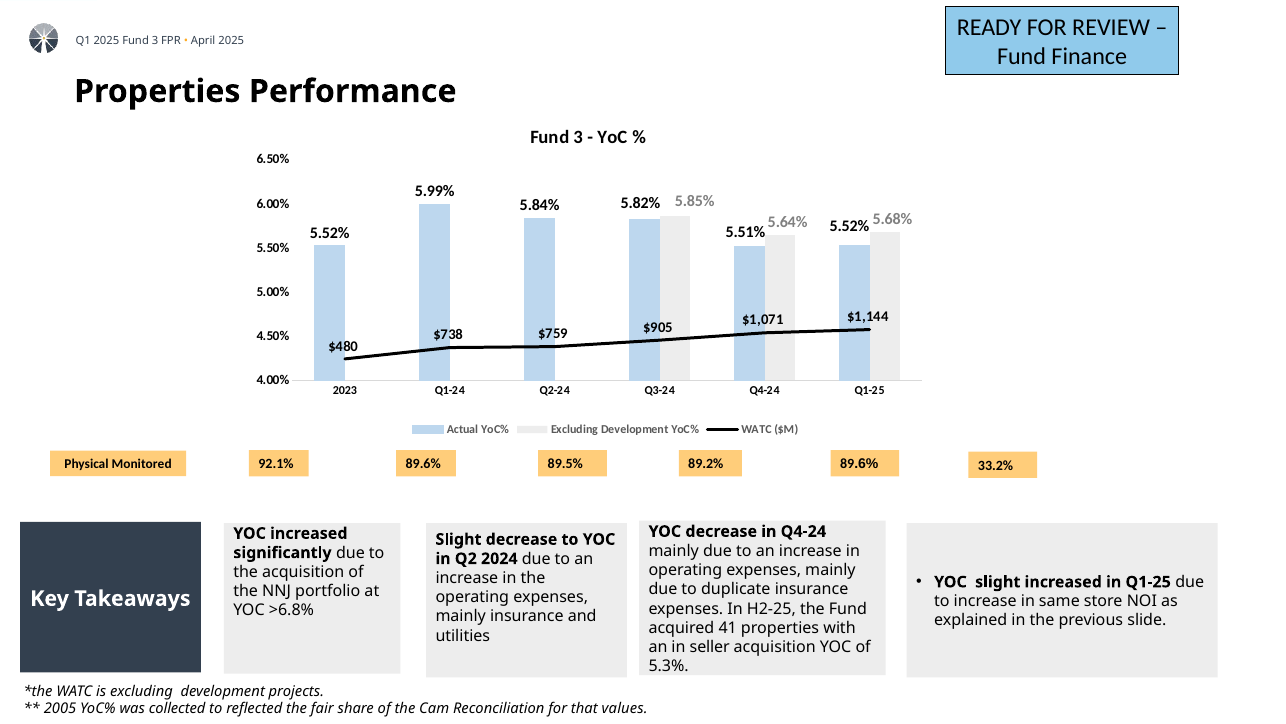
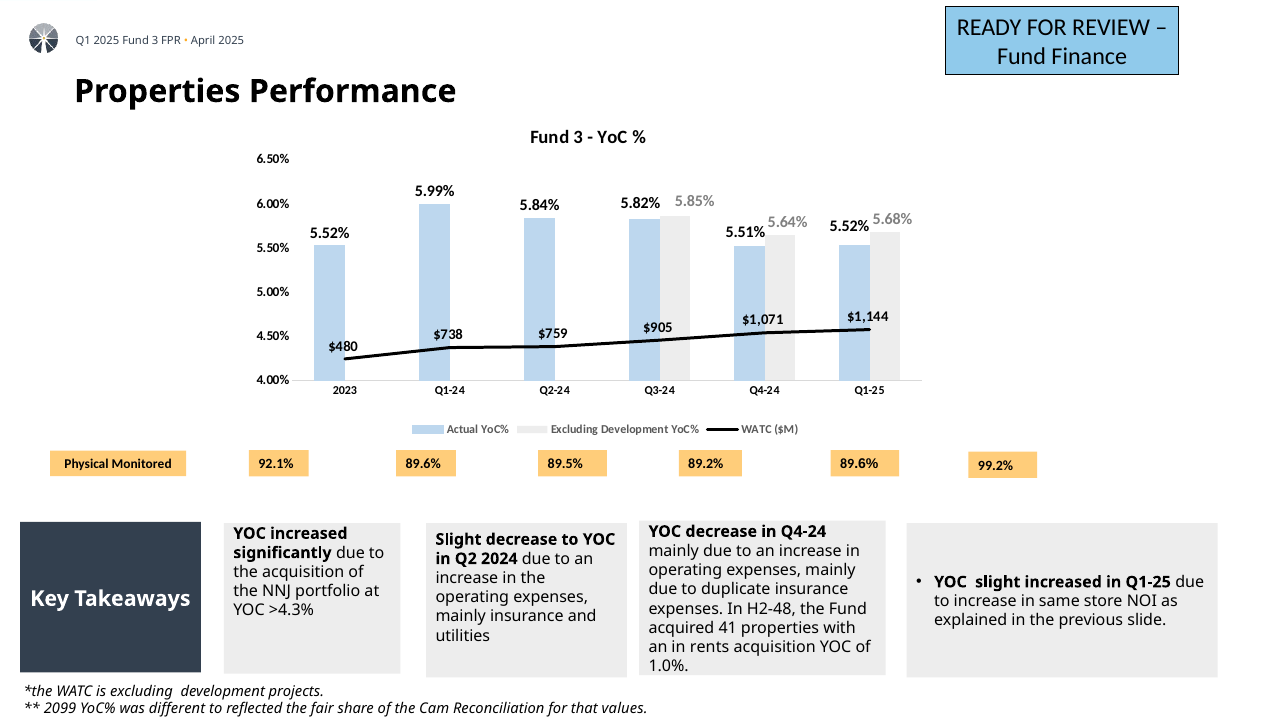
33.2%: 33.2% -> 99.2%
H2-25: H2-25 -> H2-48
>6.8%: >6.8% -> >4.3%
seller: seller -> rents
5.3%: 5.3% -> 1.0%
2005: 2005 -> 2099
collected: collected -> different
